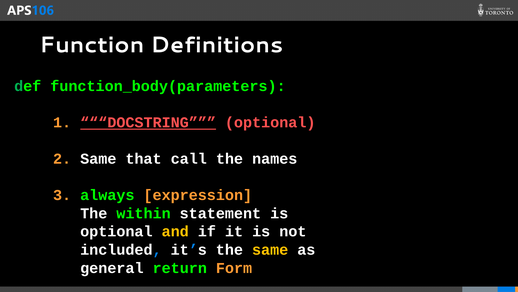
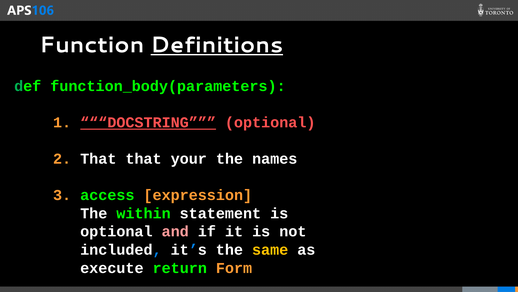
Definitions underline: none -> present
2 Same: Same -> That
call: call -> your
always: always -> access
and colour: yellow -> pink
general: general -> execute
